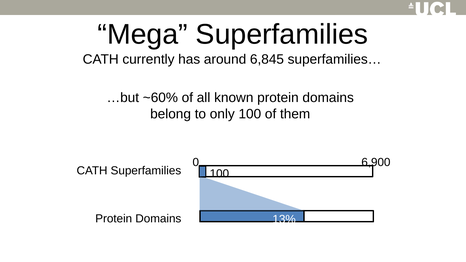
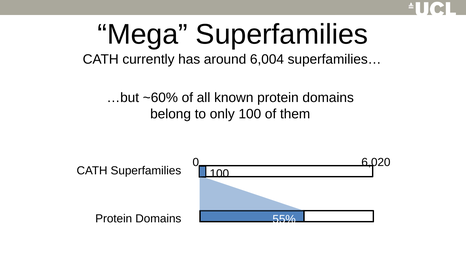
6,845: 6,845 -> 6,004
6,900: 6,900 -> 6,020
13%: 13% -> 55%
